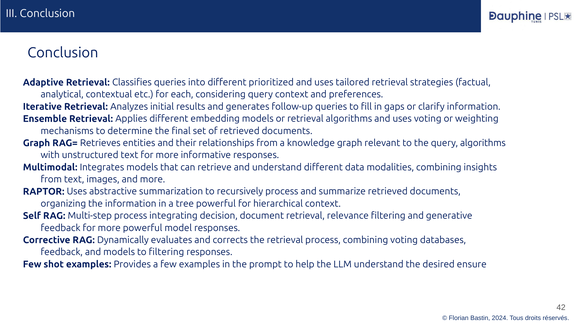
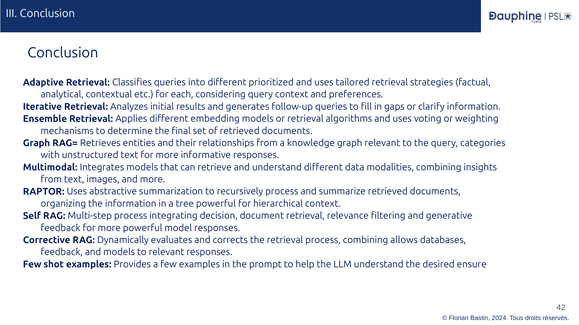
query algorithms: algorithms -> categories
combining voting: voting -> allows
to filtering: filtering -> relevant
